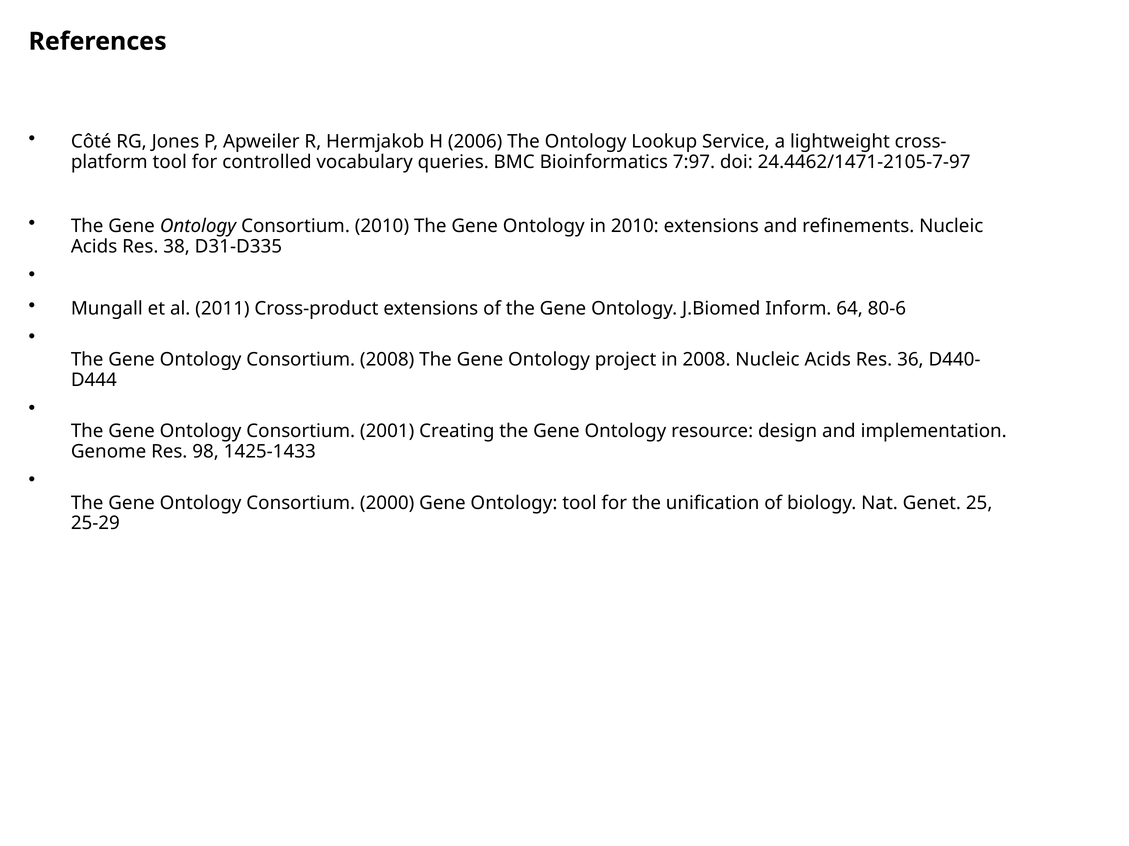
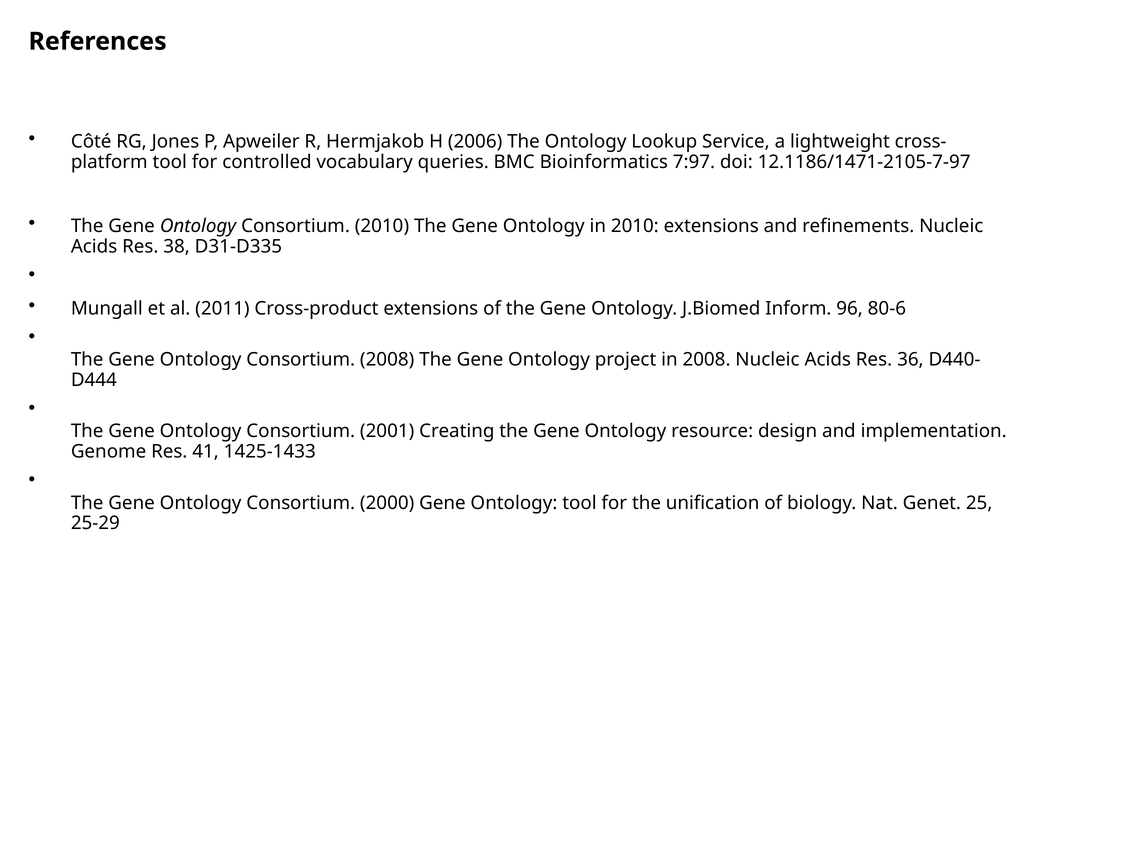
24.4462/1471-2105-7-97: 24.4462/1471-2105-7-97 -> 12.1186/1471-2105-7-97
64: 64 -> 96
98: 98 -> 41
